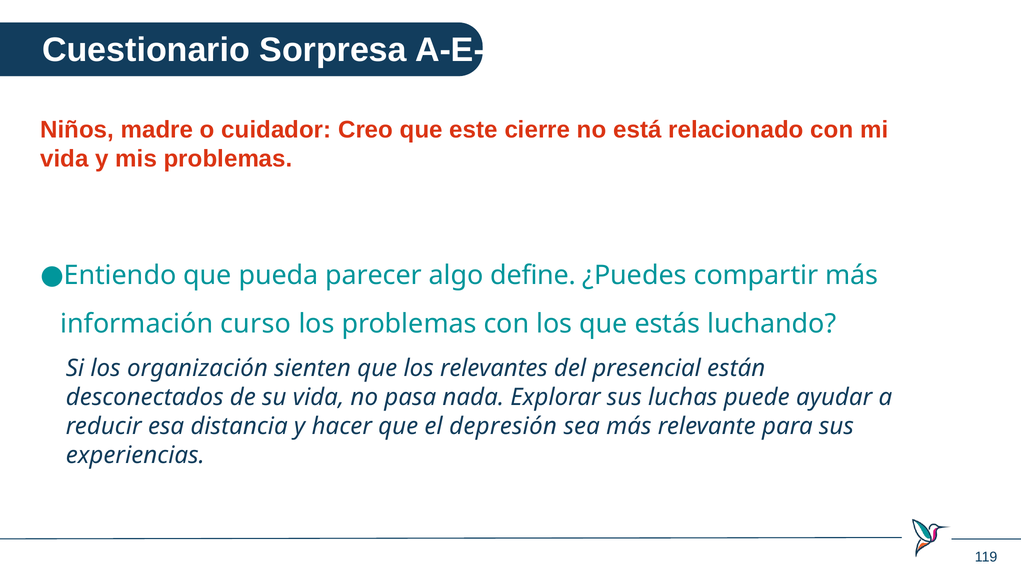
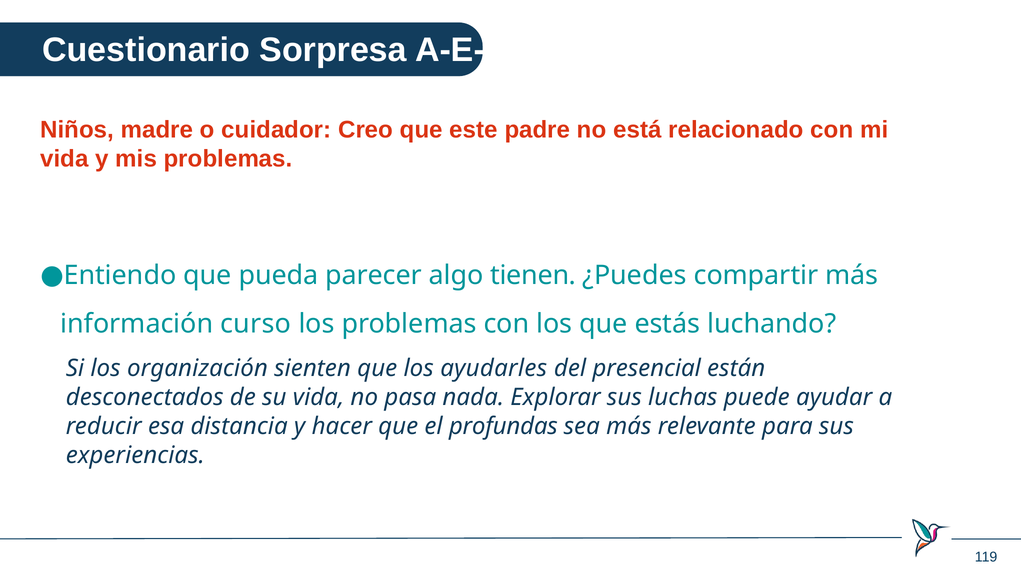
cierre: cierre -> padre
define: define -> tienen
relevantes: relevantes -> ayudarles
depresión: depresión -> profundas
